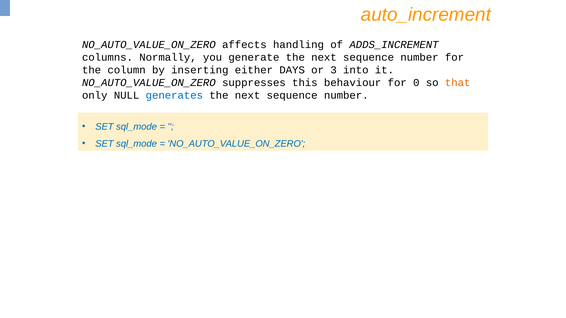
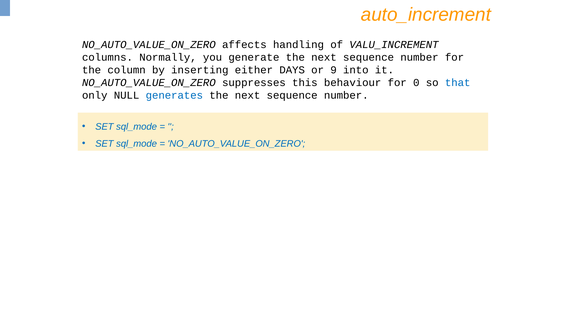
ADDS_INCREMENT: ADDS_INCREMENT -> VALU_INCREMENT
3: 3 -> 9
that colour: orange -> blue
